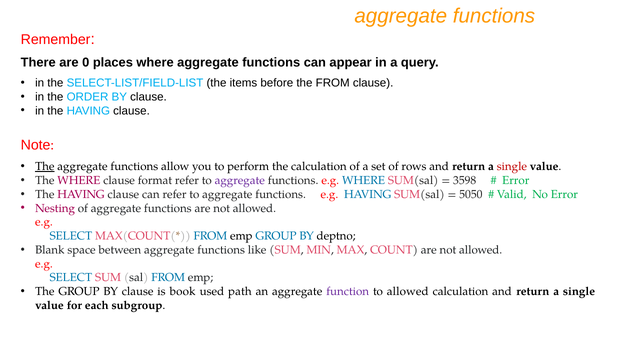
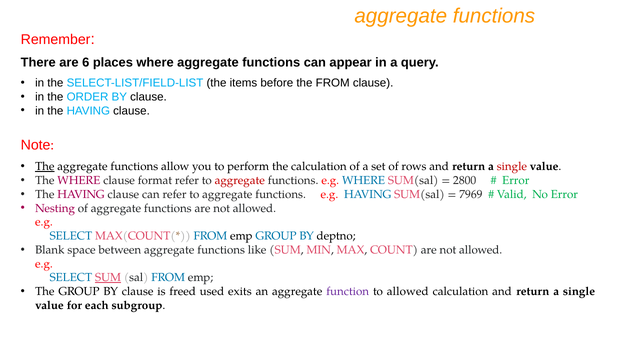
0: 0 -> 6
aggregate at (240, 180) colour: purple -> red
3598: 3598 -> 2800
5050: 5050 -> 7969
SUM at (108, 278) underline: none -> present
book: book -> freed
path: path -> exits
